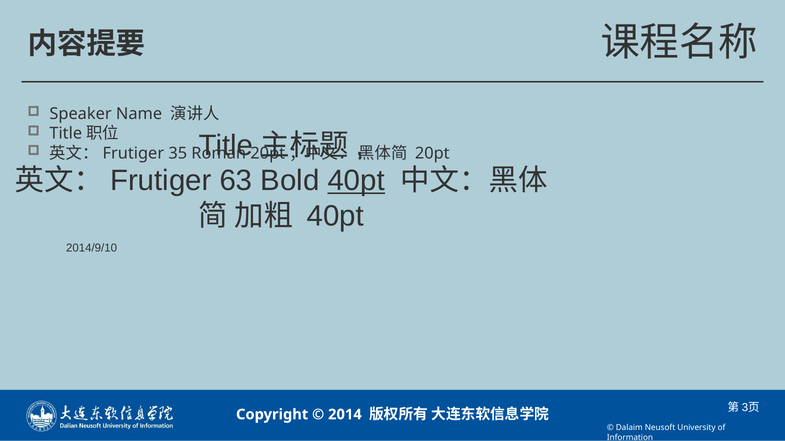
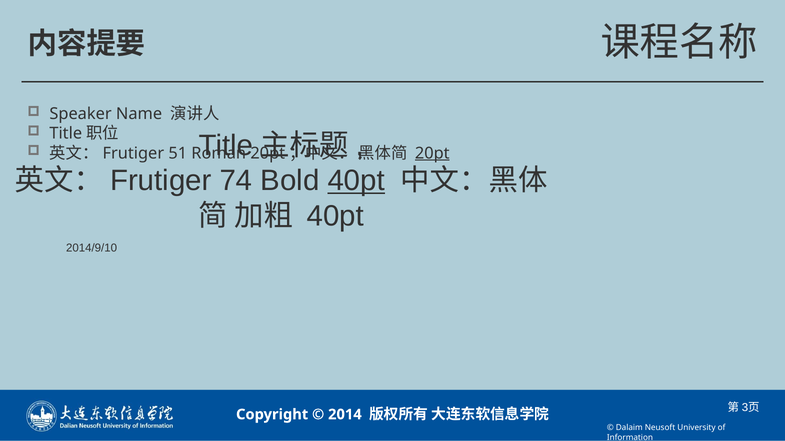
35: 35 -> 51
20pt at (432, 153) underline: none -> present
63: 63 -> 74
